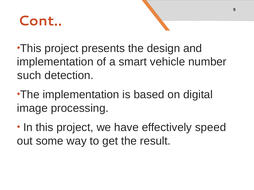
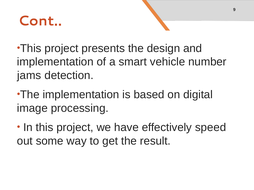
such: such -> jams
